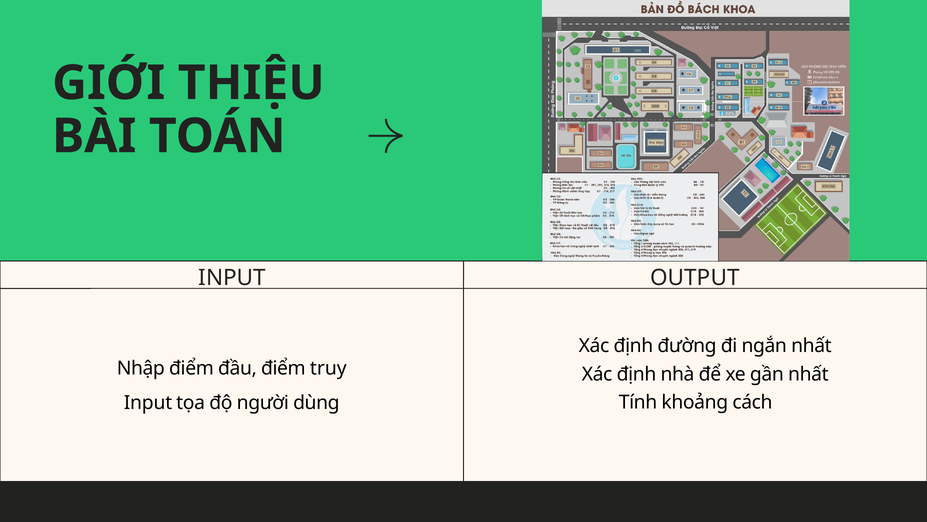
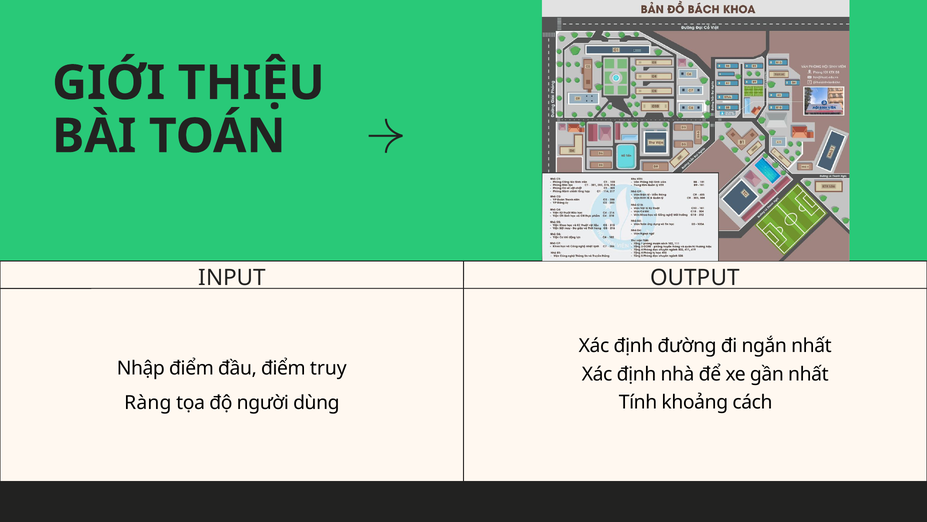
Input at (148, 402): Input -> Ràng
